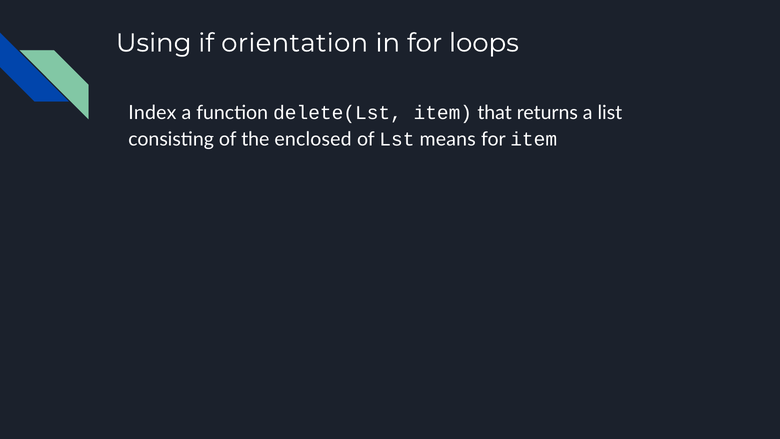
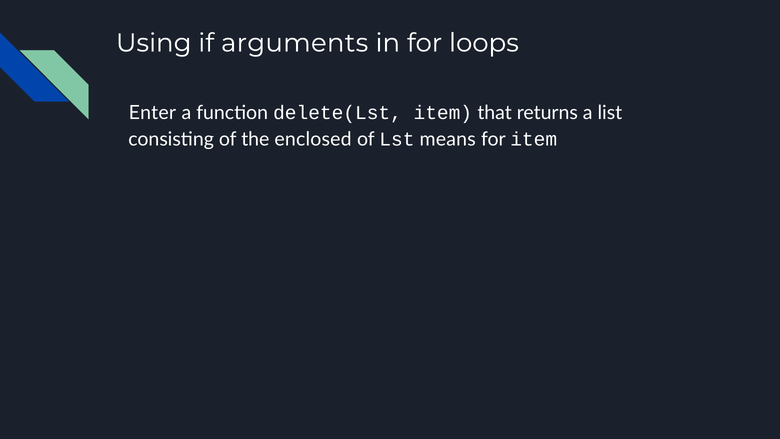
orientation: orientation -> arguments
Index: Index -> Enter
